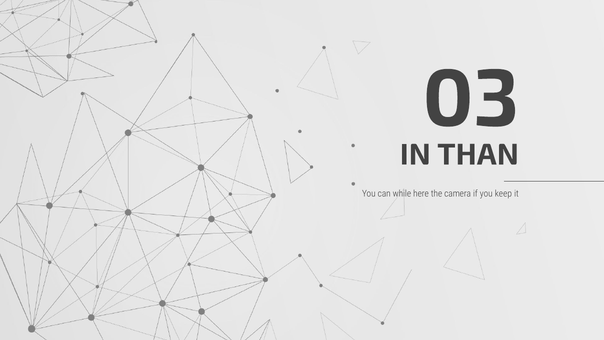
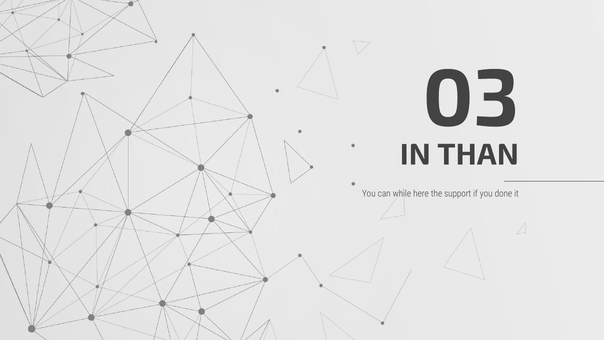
camera: camera -> support
keep: keep -> done
